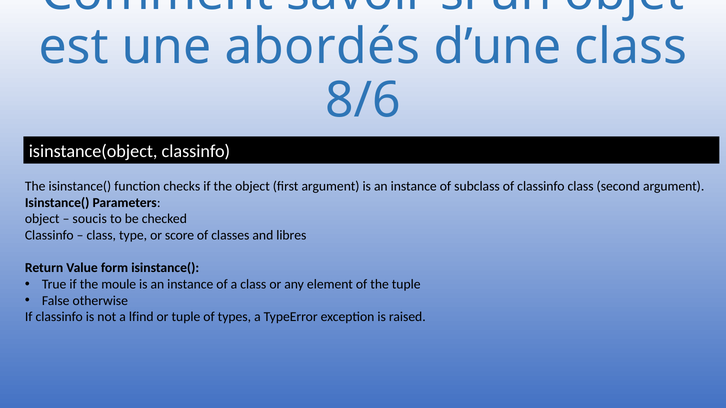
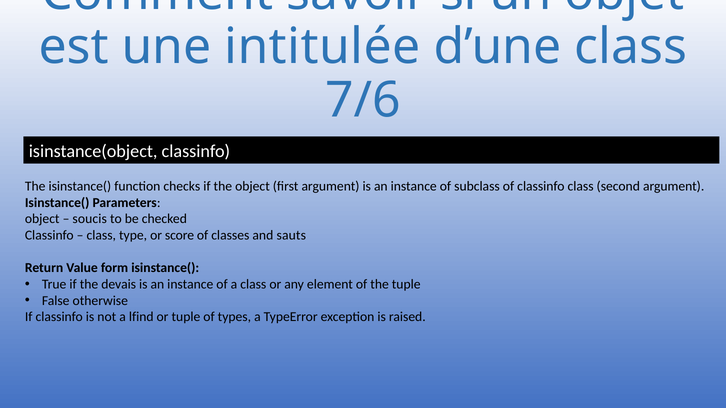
abordés: abordés -> intitulée
8/6: 8/6 -> 7/6
libres: libres -> sauts
moule: moule -> devais
